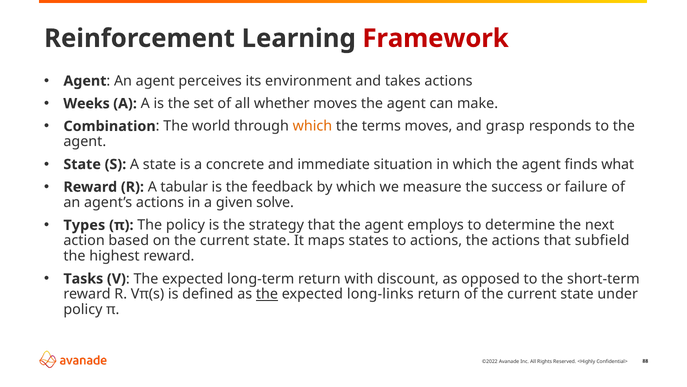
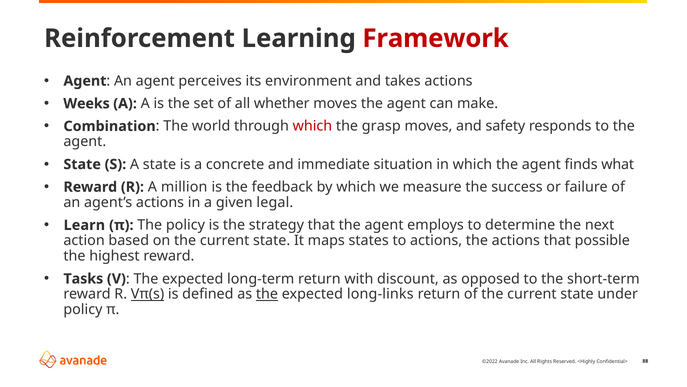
which at (312, 126) colour: orange -> red
terms: terms -> grasp
grasp: grasp -> safety
tabular: tabular -> million
solve: solve -> legal
Types: Types -> Learn
subfield: subfield -> possible
Vπ(s underline: none -> present
